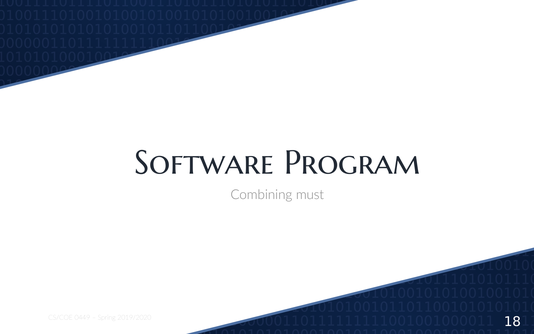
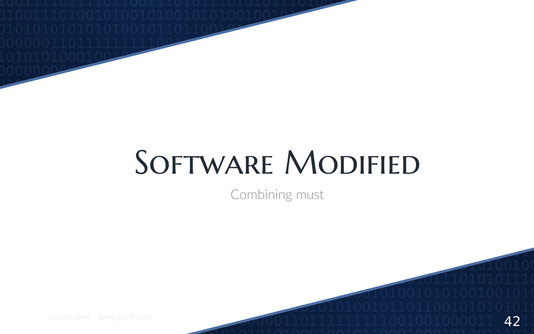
Program: Program -> Modified
18: 18 -> 42
